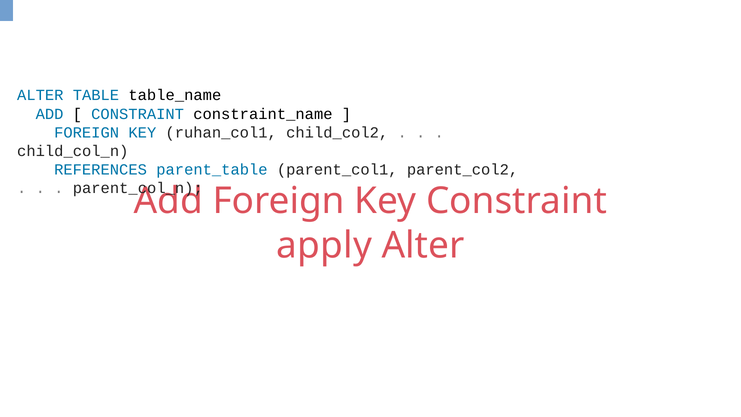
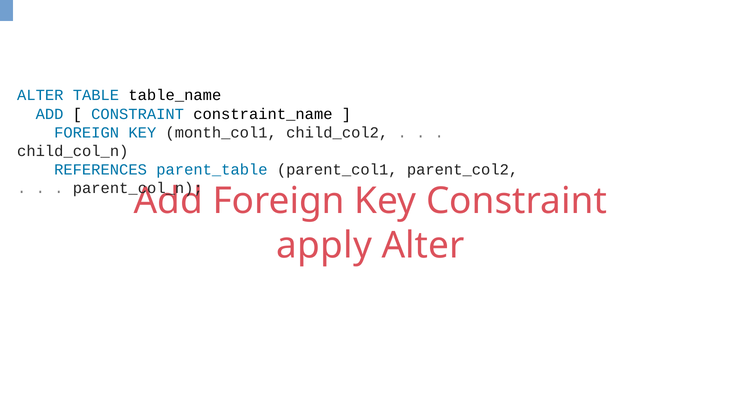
ruhan_col1: ruhan_col1 -> month_col1
